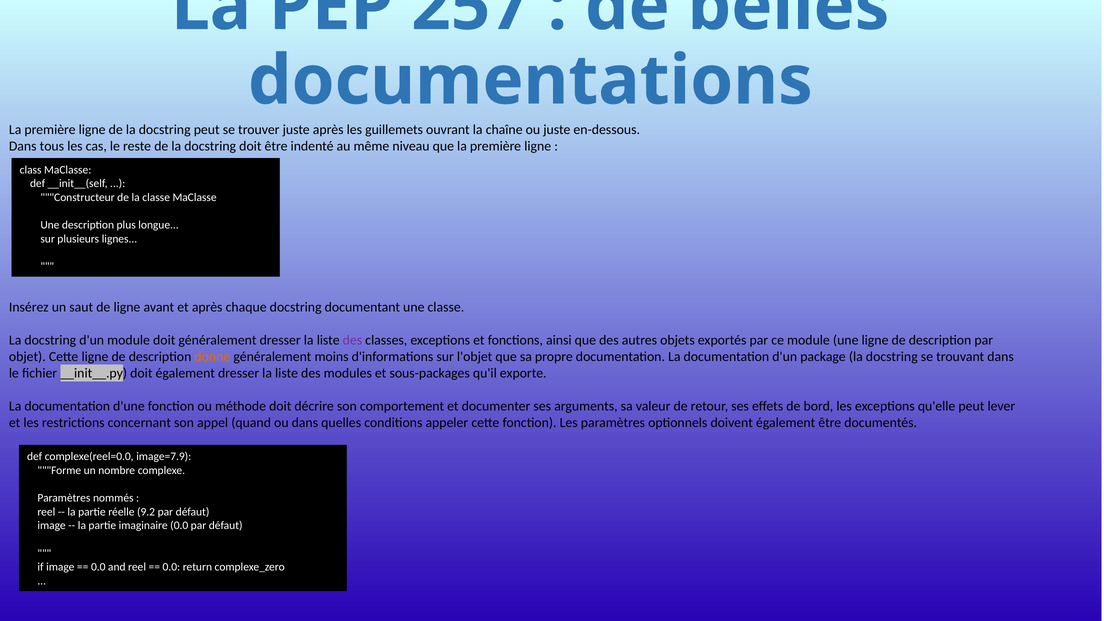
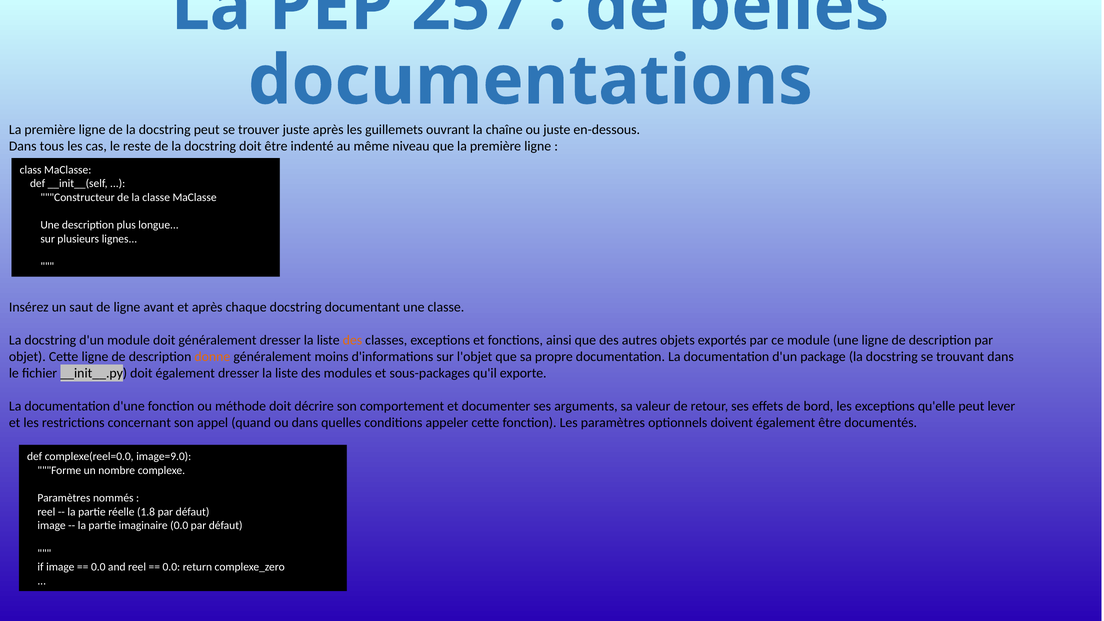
des at (352, 340) colour: purple -> orange
image=7.9: image=7.9 -> image=9.0
9.2: 9.2 -> 1.8
